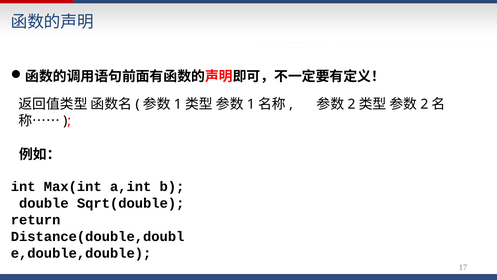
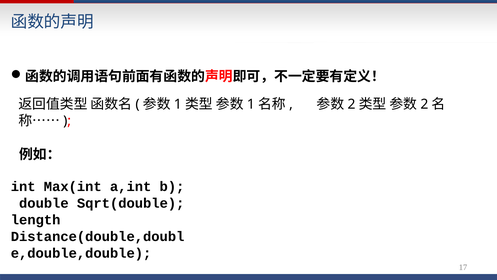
return: return -> length
